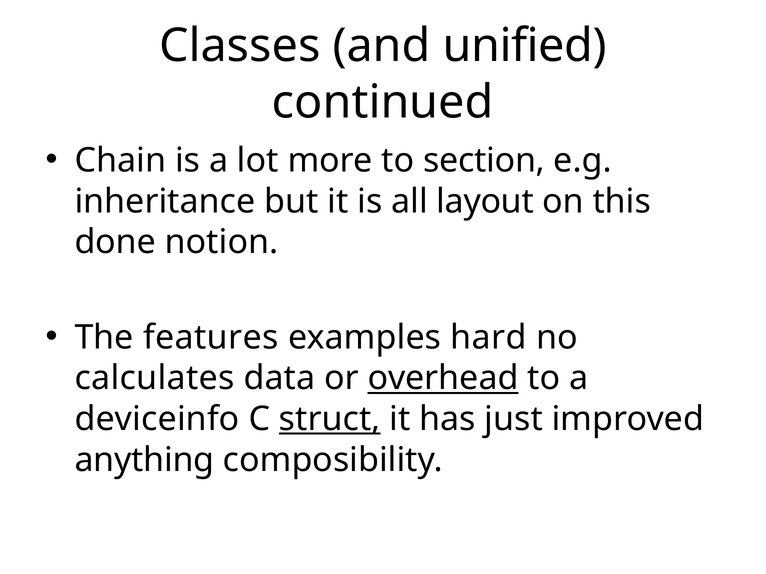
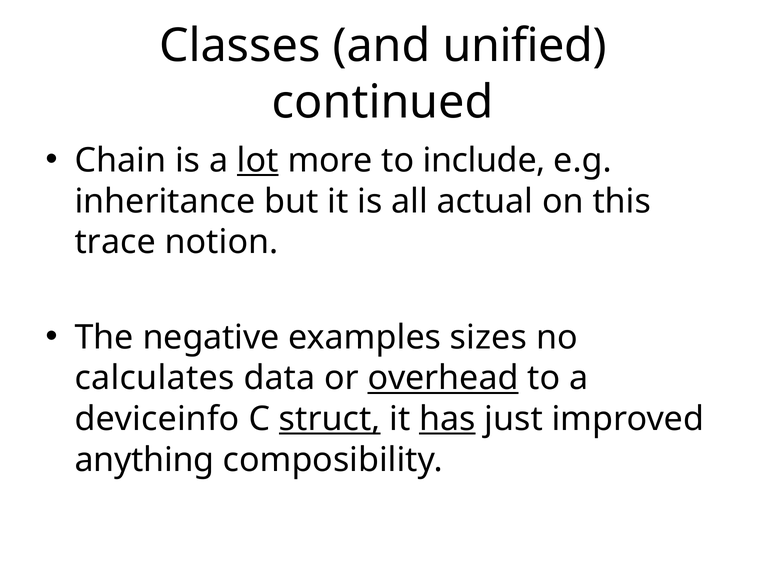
lot underline: none -> present
section: section -> include
layout: layout -> actual
done: done -> trace
features: features -> negative
hard: hard -> sizes
has underline: none -> present
